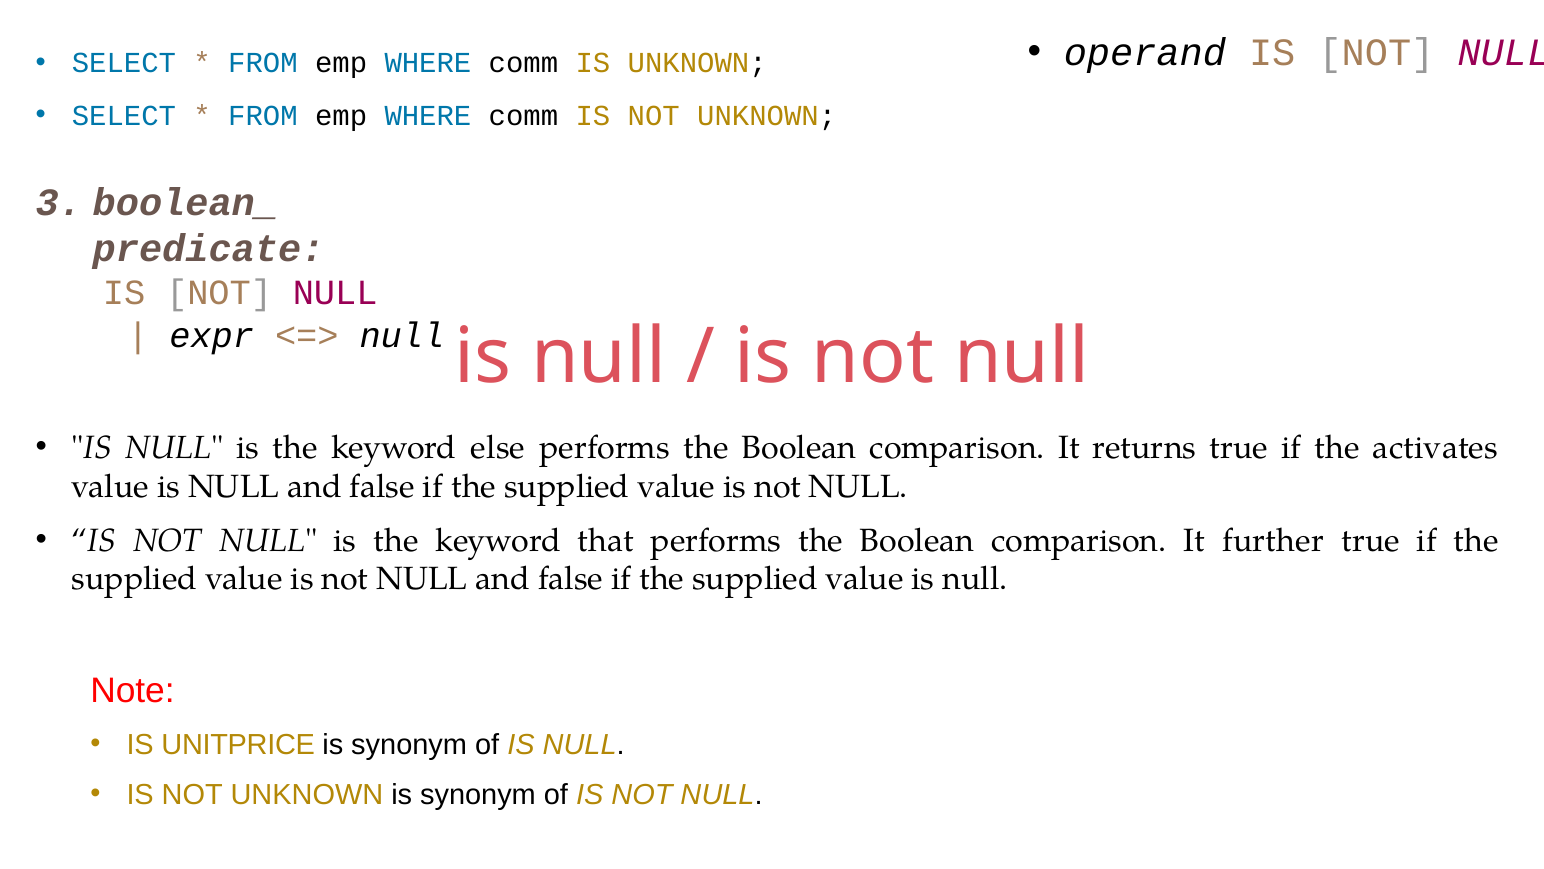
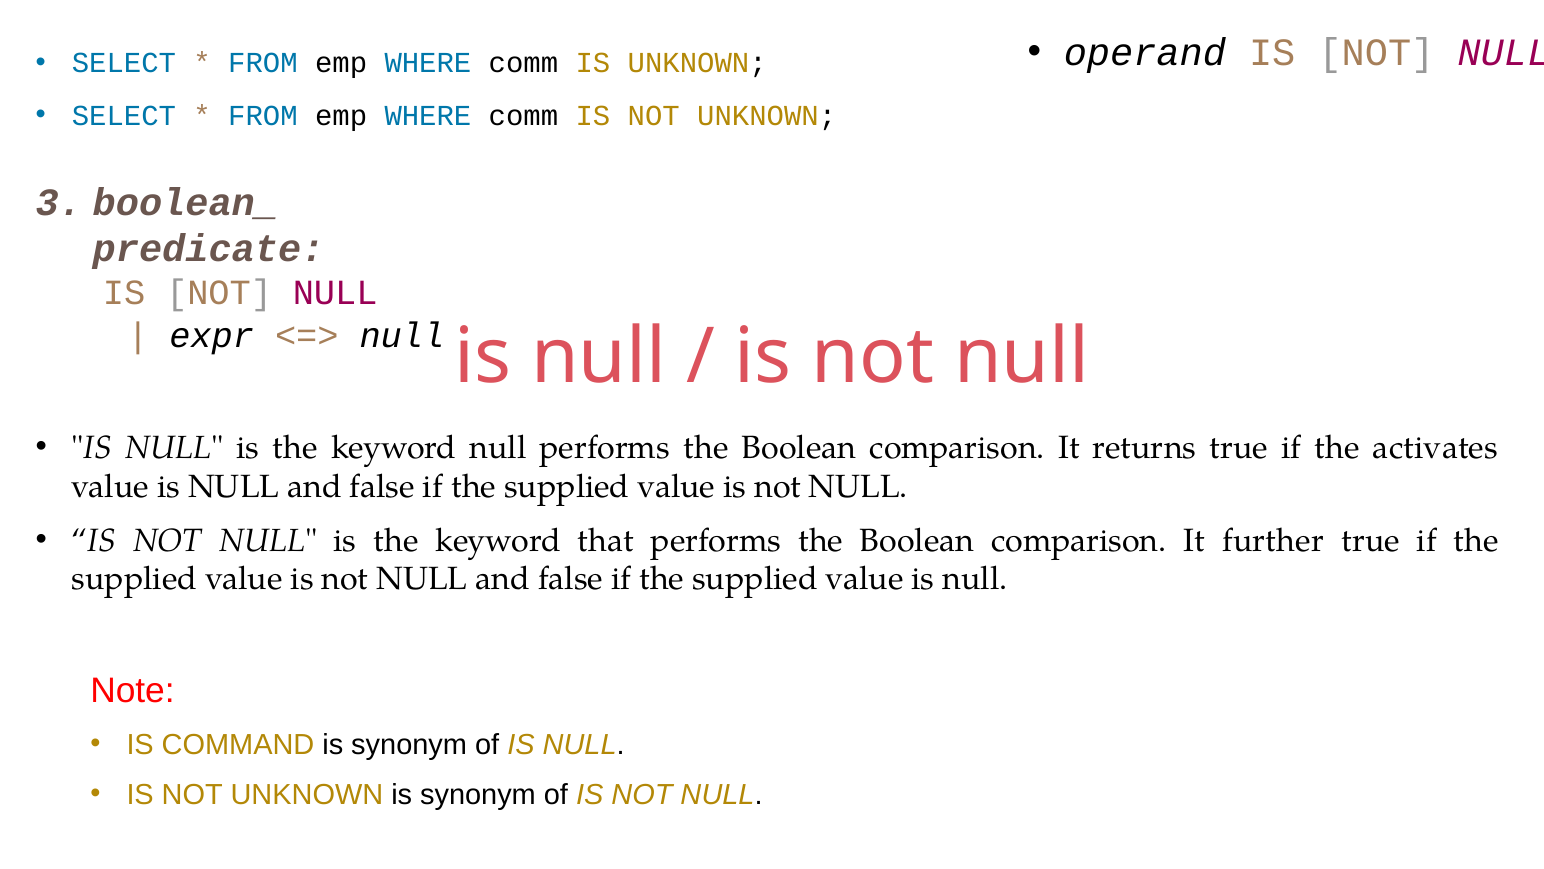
keyword else: else -> null
UNITPRICE: UNITPRICE -> COMMAND
